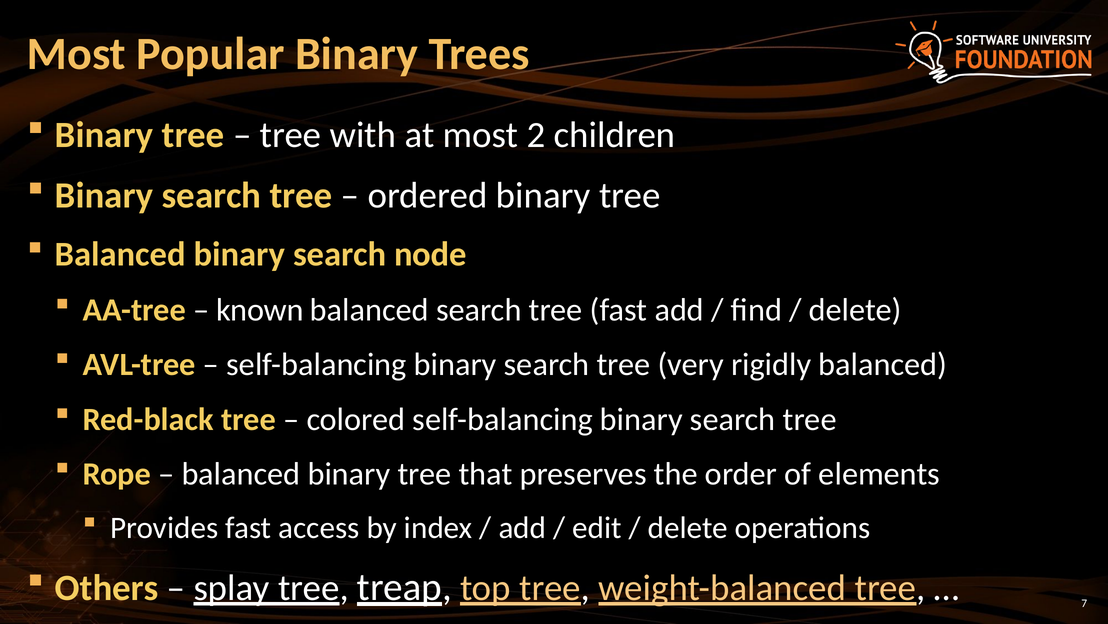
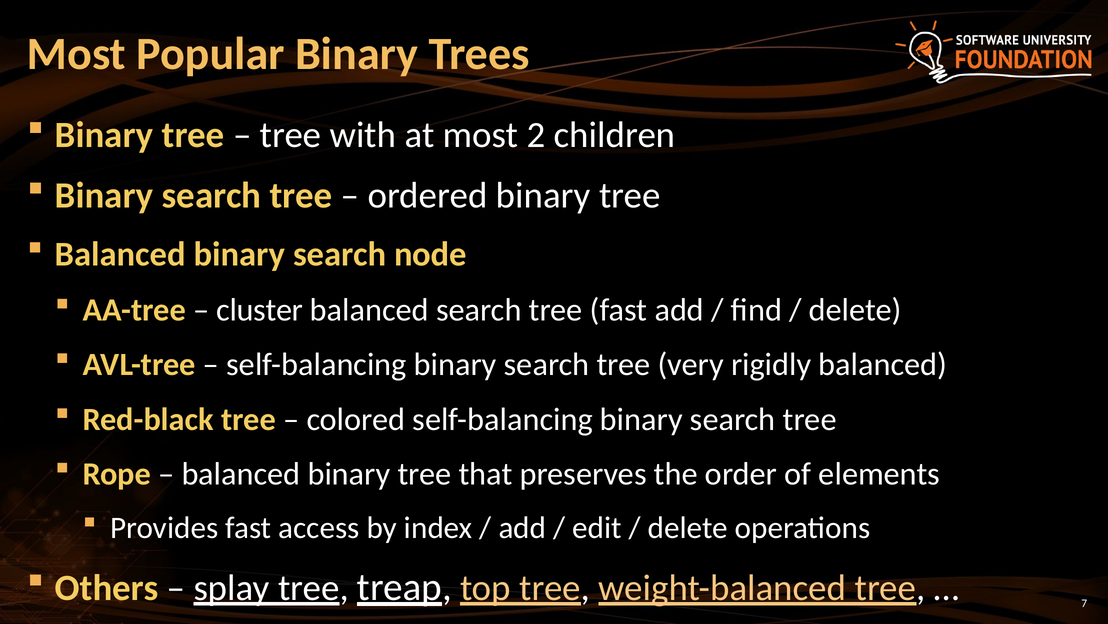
known: known -> cluster
